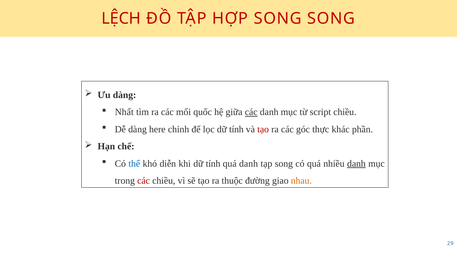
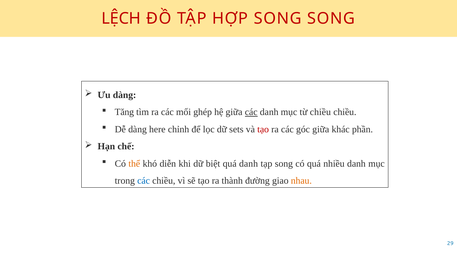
Nhất: Nhất -> Tăng
quốc: quốc -> ghép
từ script: script -> chiều
lọc dữ tính: tính -> sets
góc thực: thực -> giữa
thể colour: blue -> orange
khi dữ tính: tính -> biệt
danh at (356, 164) underline: present -> none
các at (144, 181) colour: red -> blue
thuộc: thuộc -> thành
